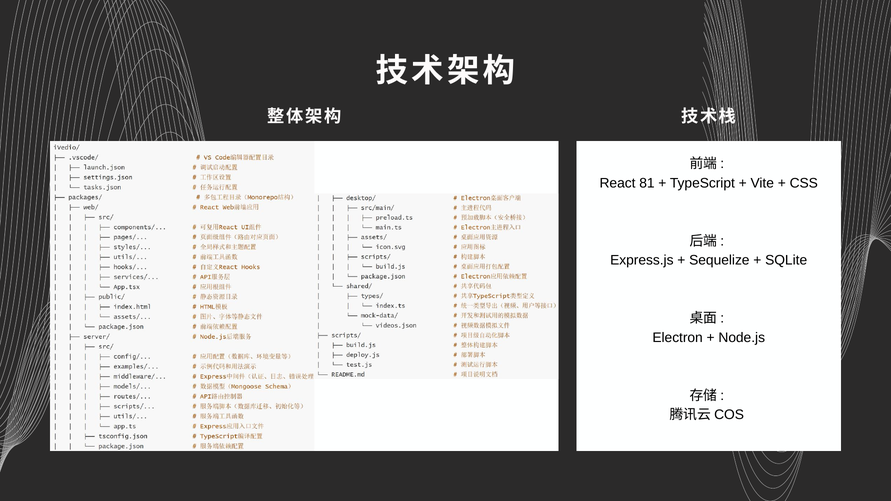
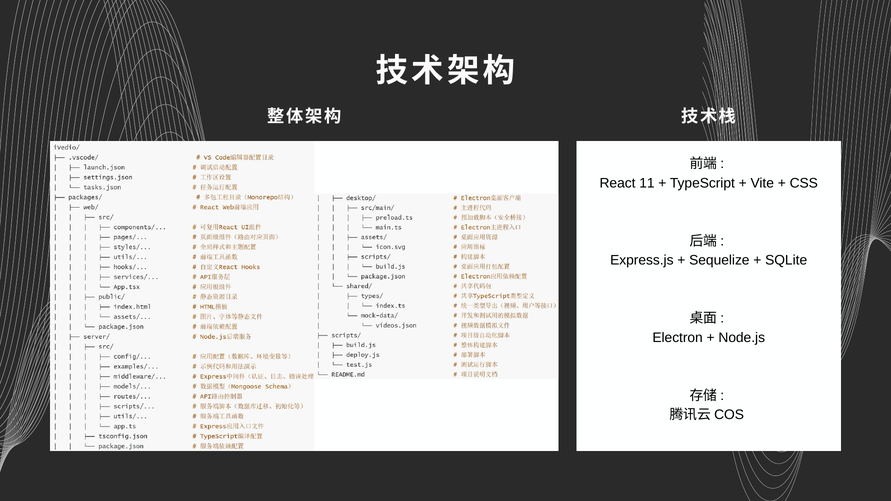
81: 81 -> 11
